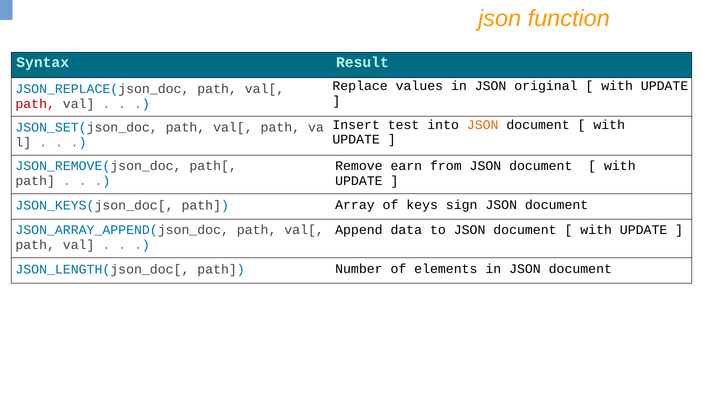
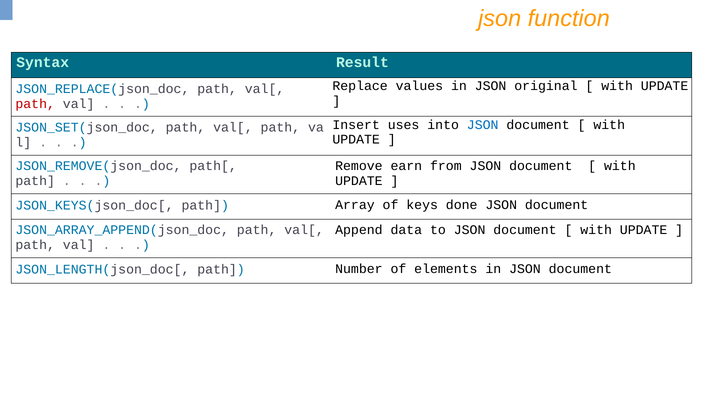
test: test -> uses
JSON at (483, 125) colour: orange -> blue
sign: sign -> done
